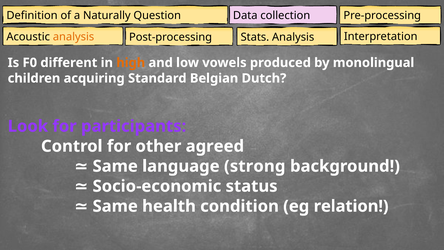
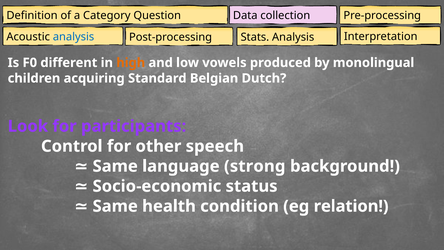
Naturally: Naturally -> Category
analysis at (74, 37) colour: orange -> blue
agreed: agreed -> speech
